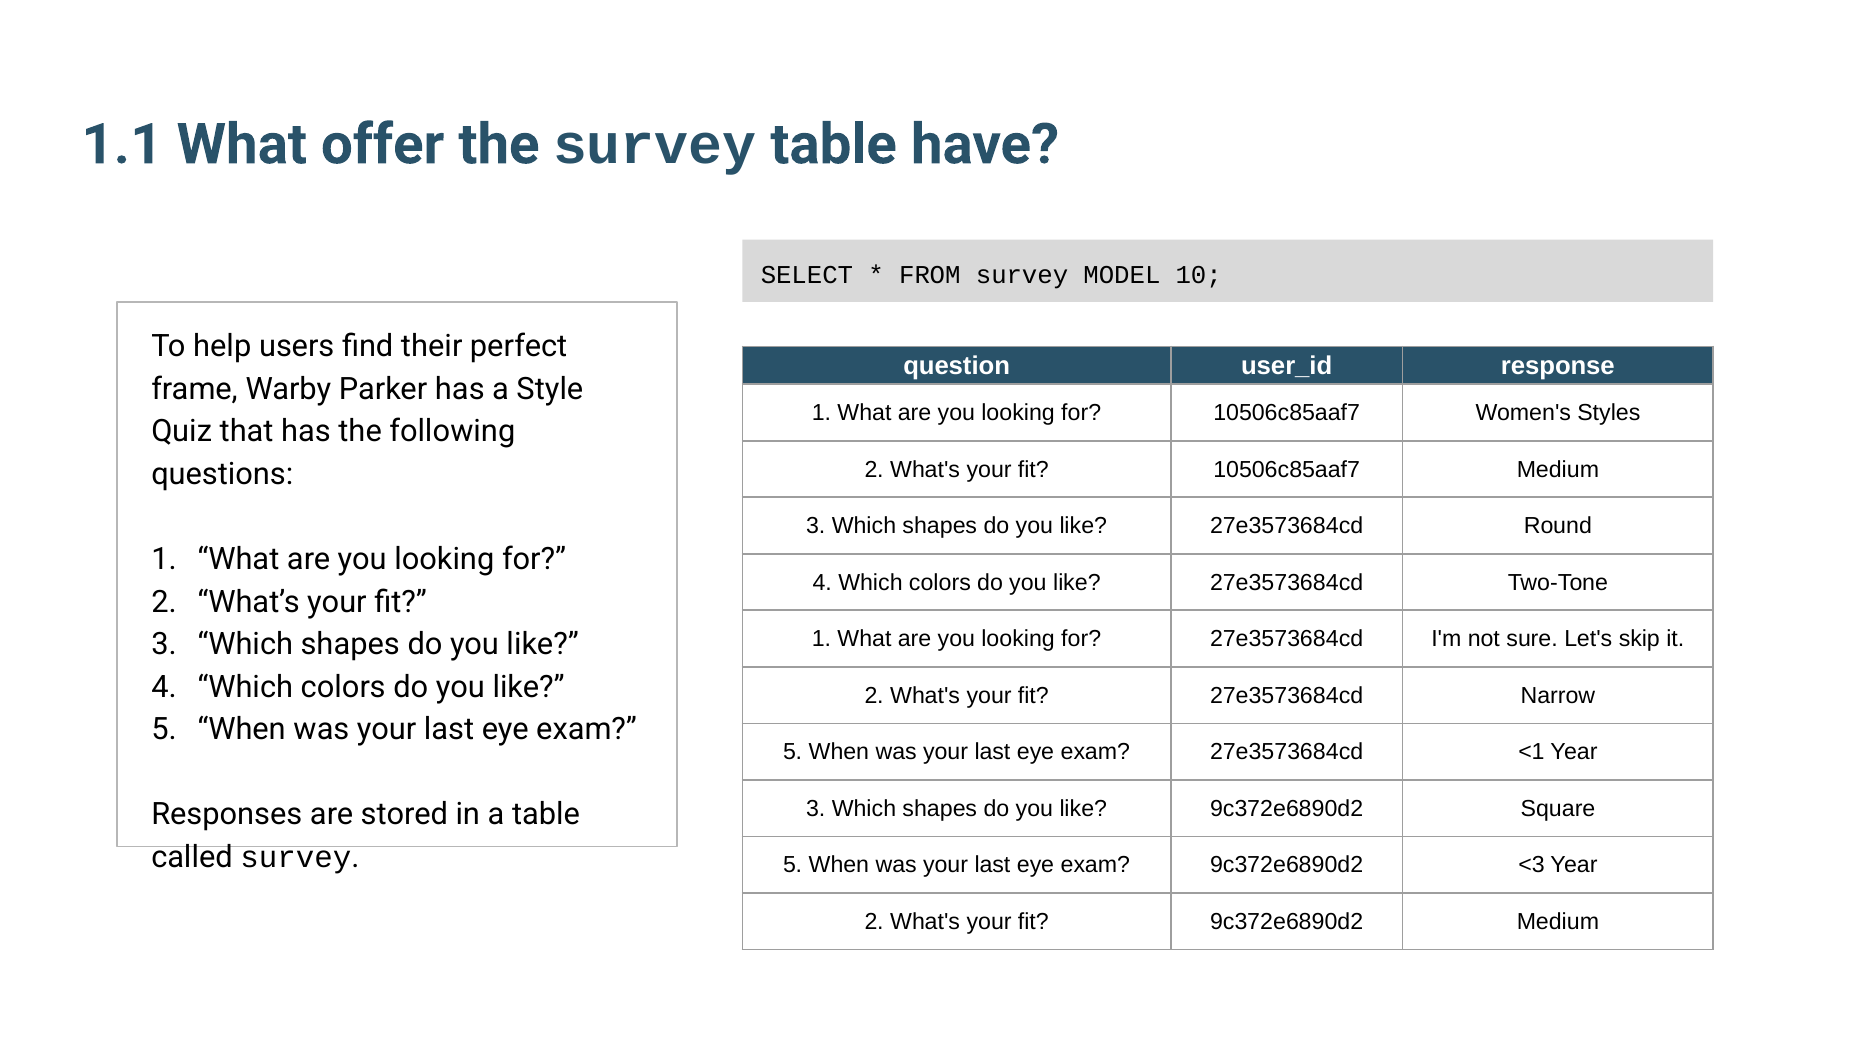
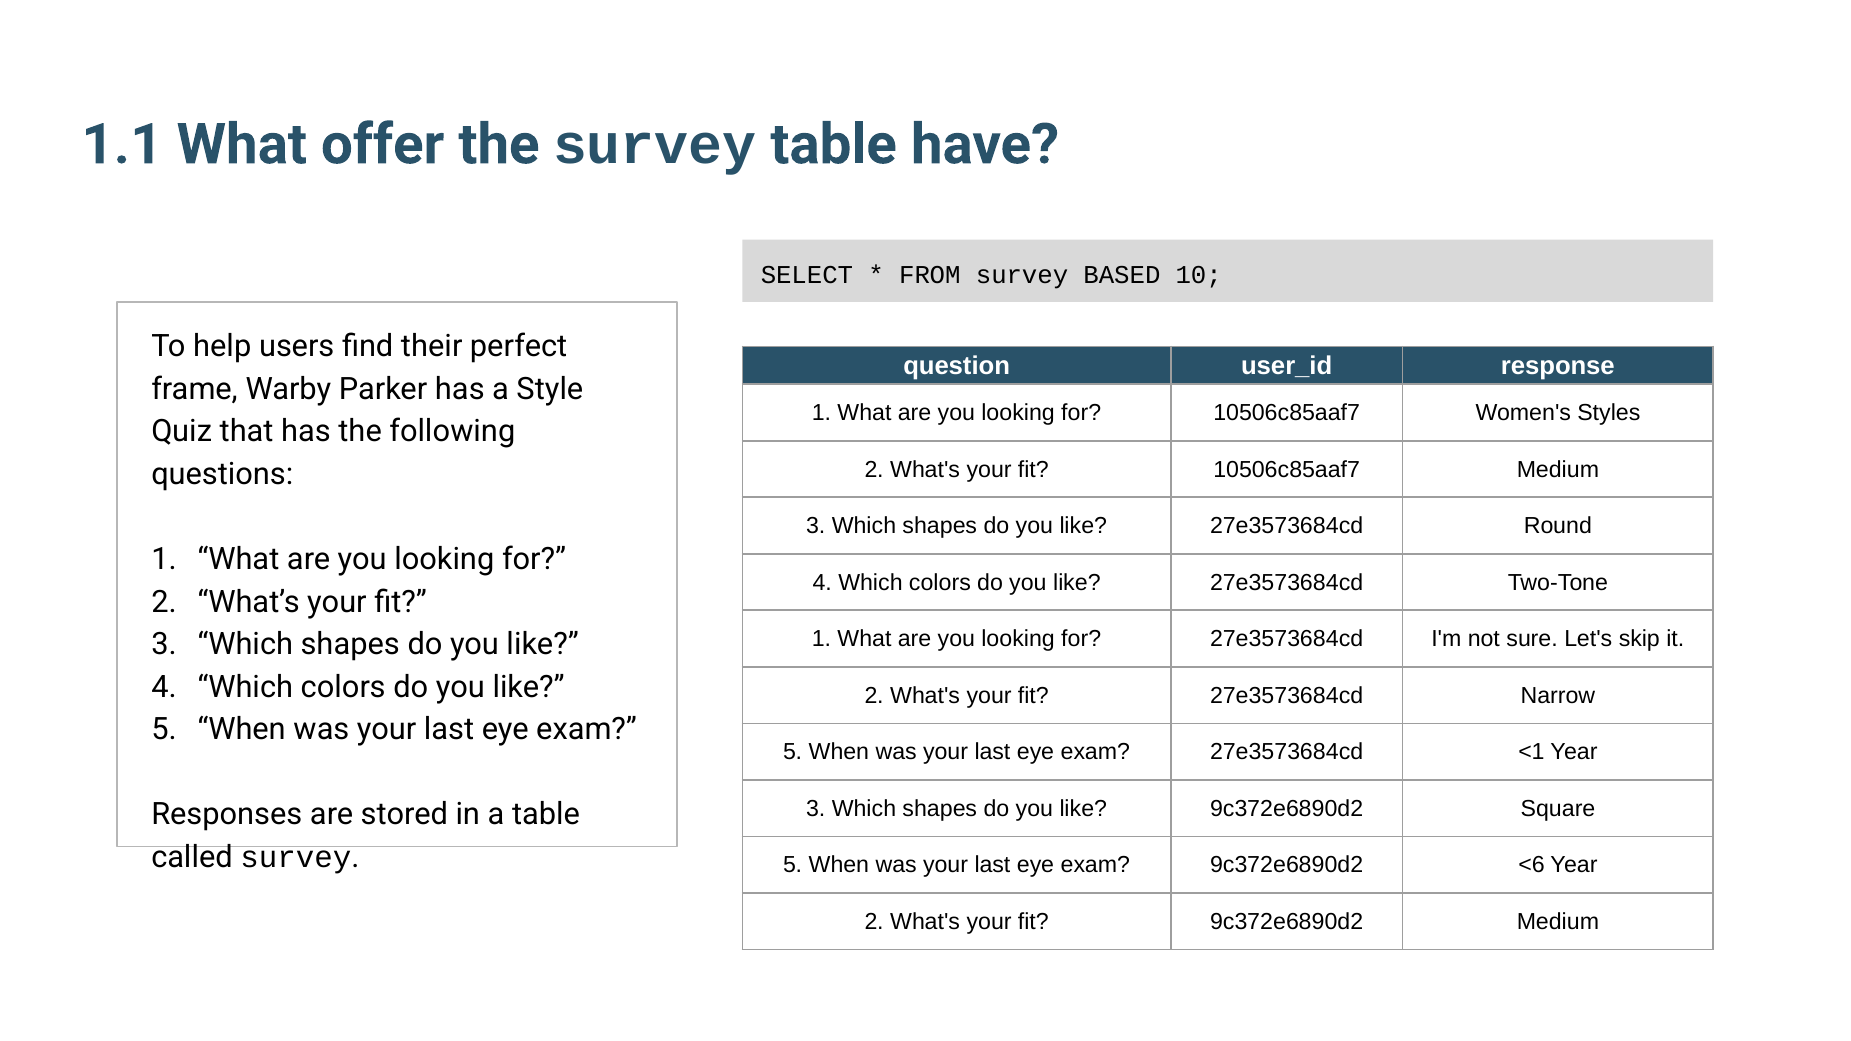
MODEL: MODEL -> BASED
<3: <3 -> <6
